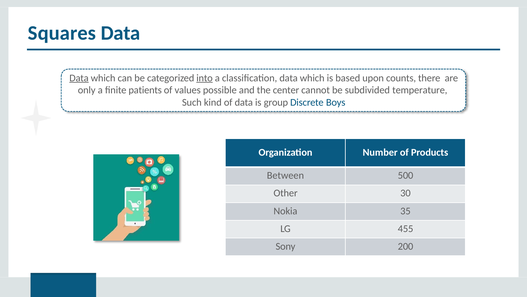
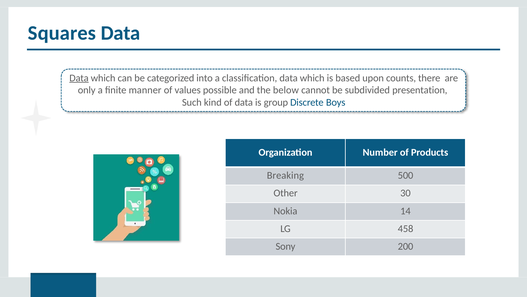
into underline: present -> none
patients: patients -> manner
center: center -> below
temperature: temperature -> presentation
Between: Between -> Breaking
35: 35 -> 14
455: 455 -> 458
